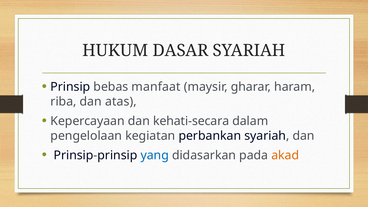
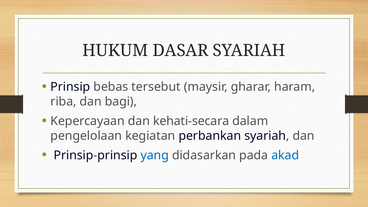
manfaat: manfaat -> tersebut
atas: atas -> bagi
akad colour: orange -> blue
